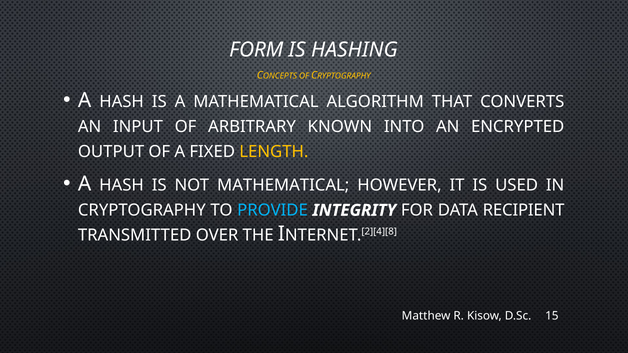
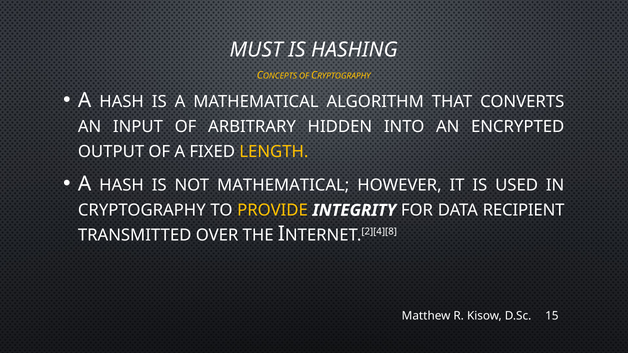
FORM: FORM -> MUST
KNOWN: KNOWN -> HIDDEN
PROVIDE colour: light blue -> yellow
